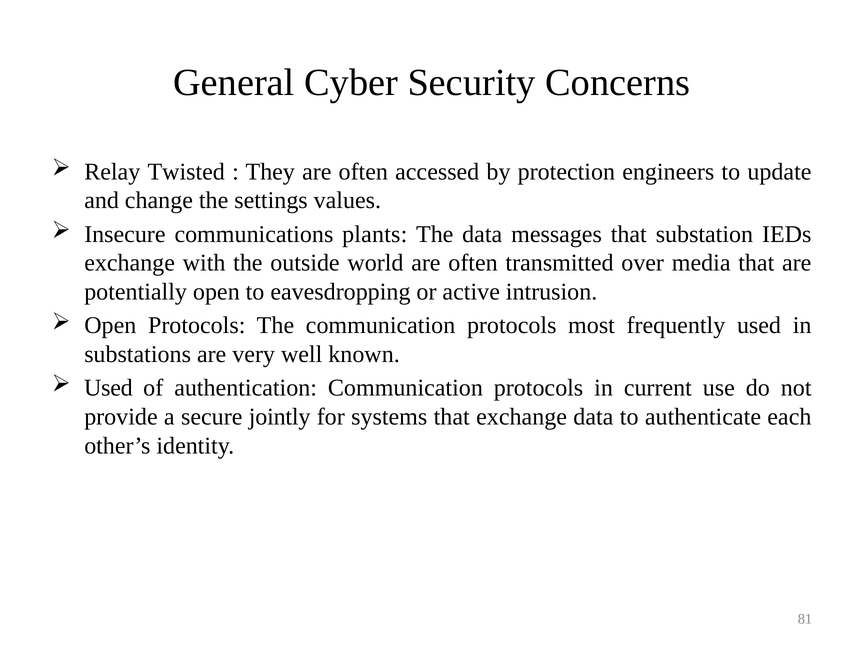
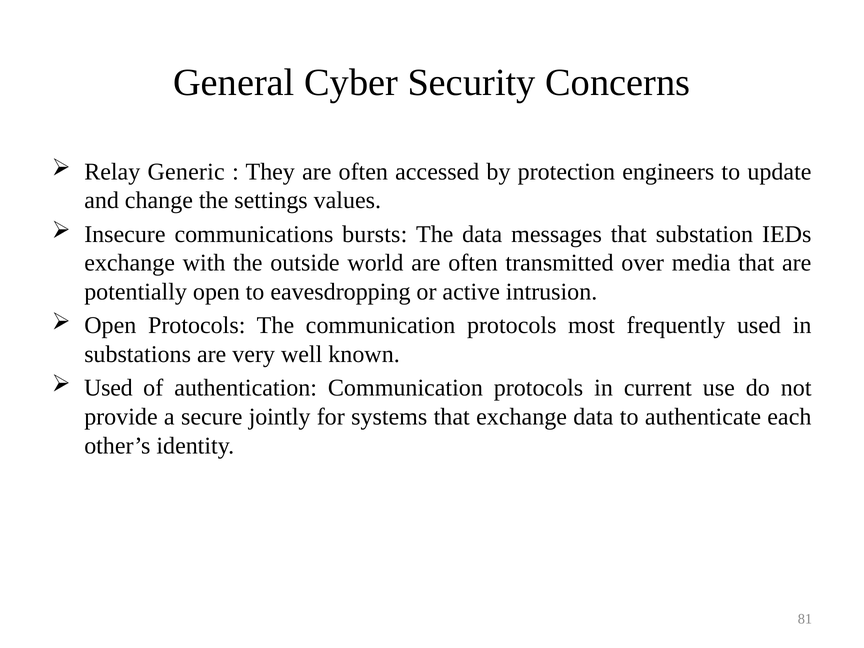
Twisted: Twisted -> Generic
plants: plants -> bursts
